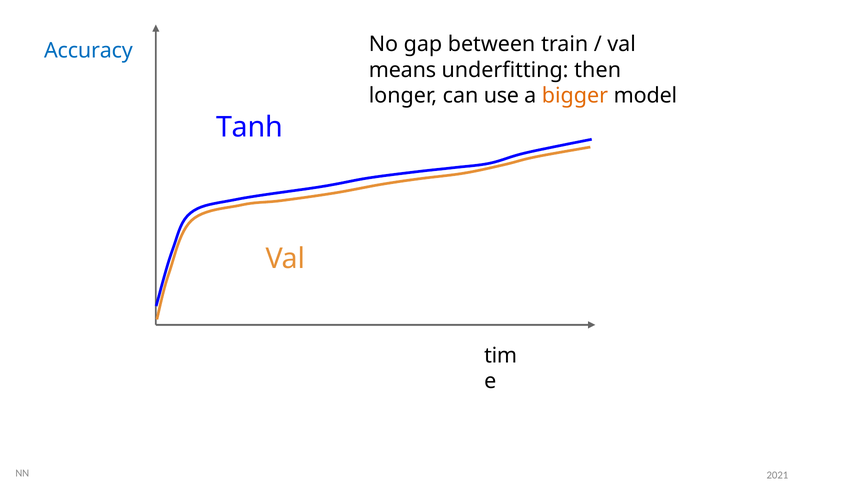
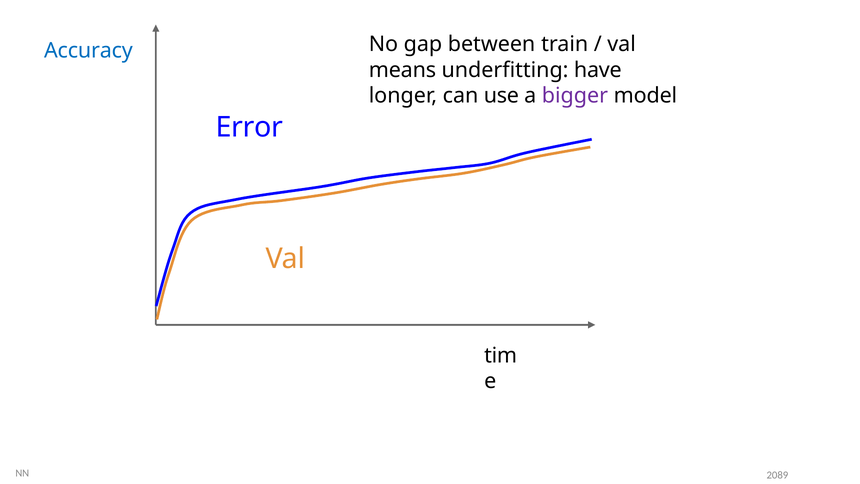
then: then -> have
bigger colour: orange -> purple
Tanh: Tanh -> Error
2021: 2021 -> 2089
